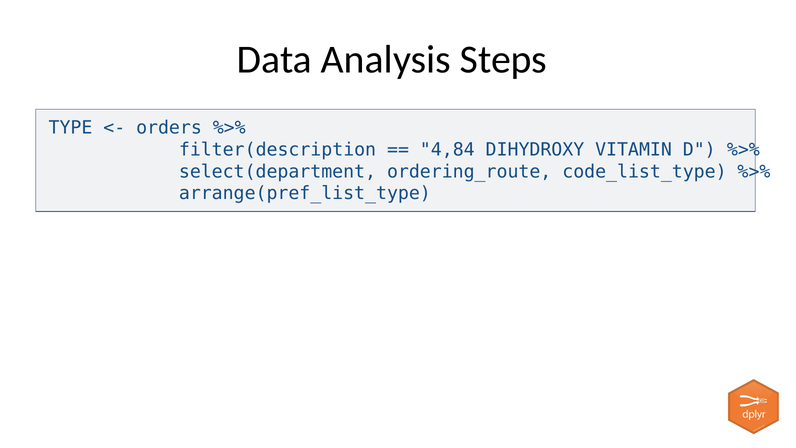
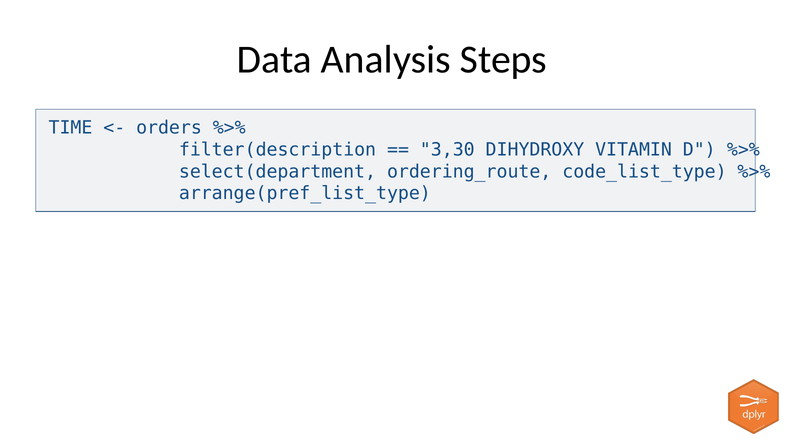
TYPE: TYPE -> TIME
4,84: 4,84 -> 3,30
